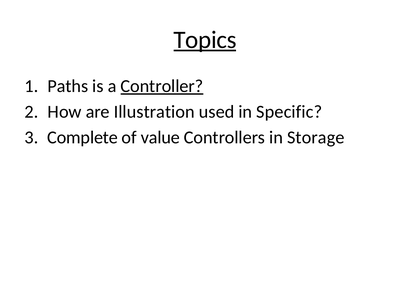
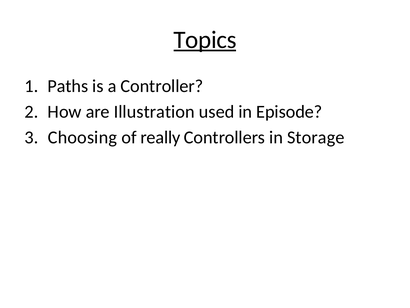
Controller underline: present -> none
Specific: Specific -> Episode
Complete: Complete -> Choosing
value: value -> really
